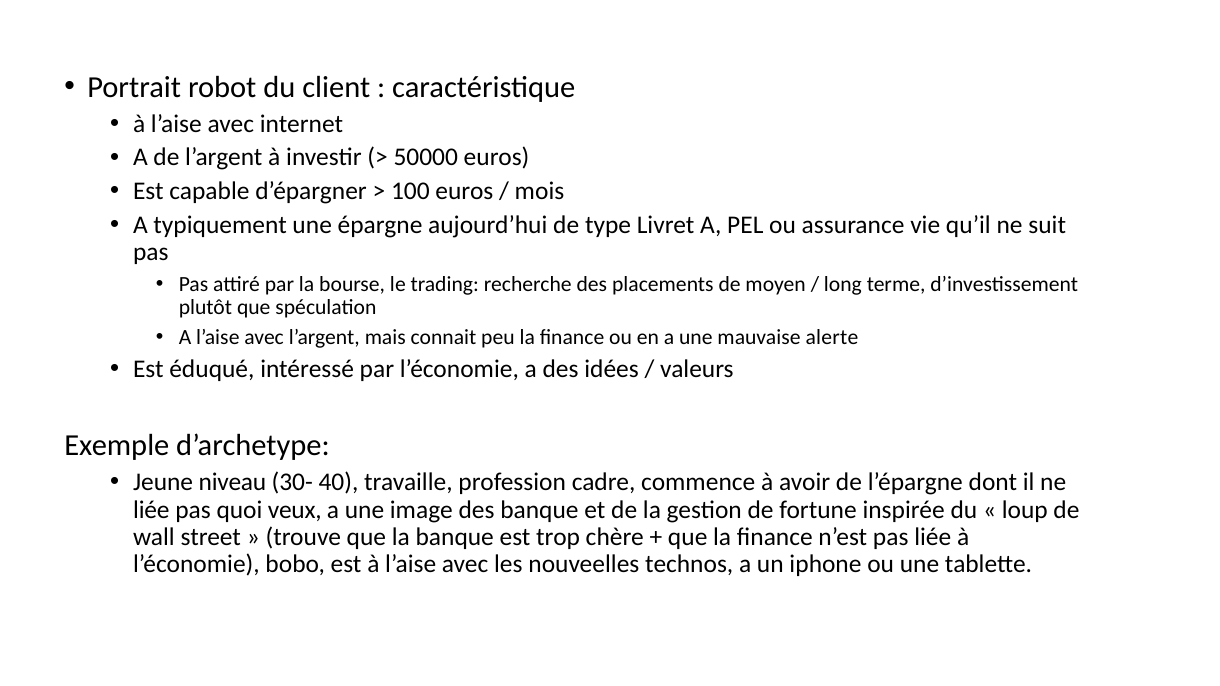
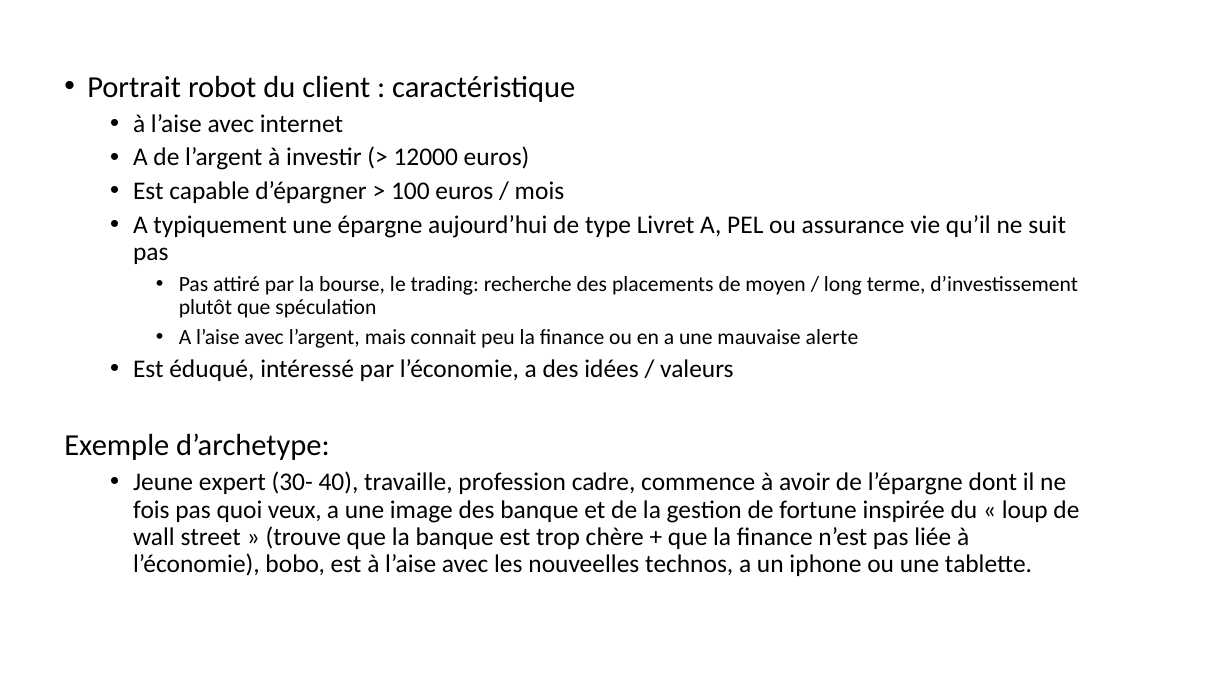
50000: 50000 -> 12000
niveau: niveau -> expert
liée at (151, 510): liée -> fois
